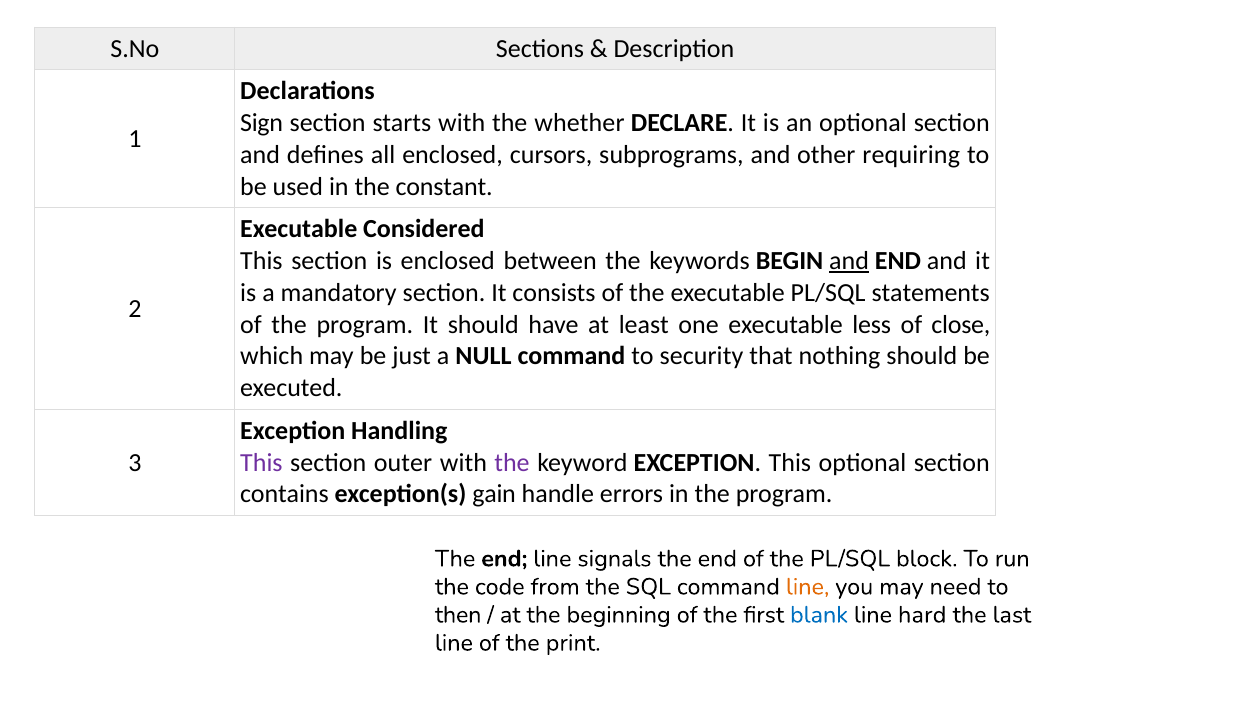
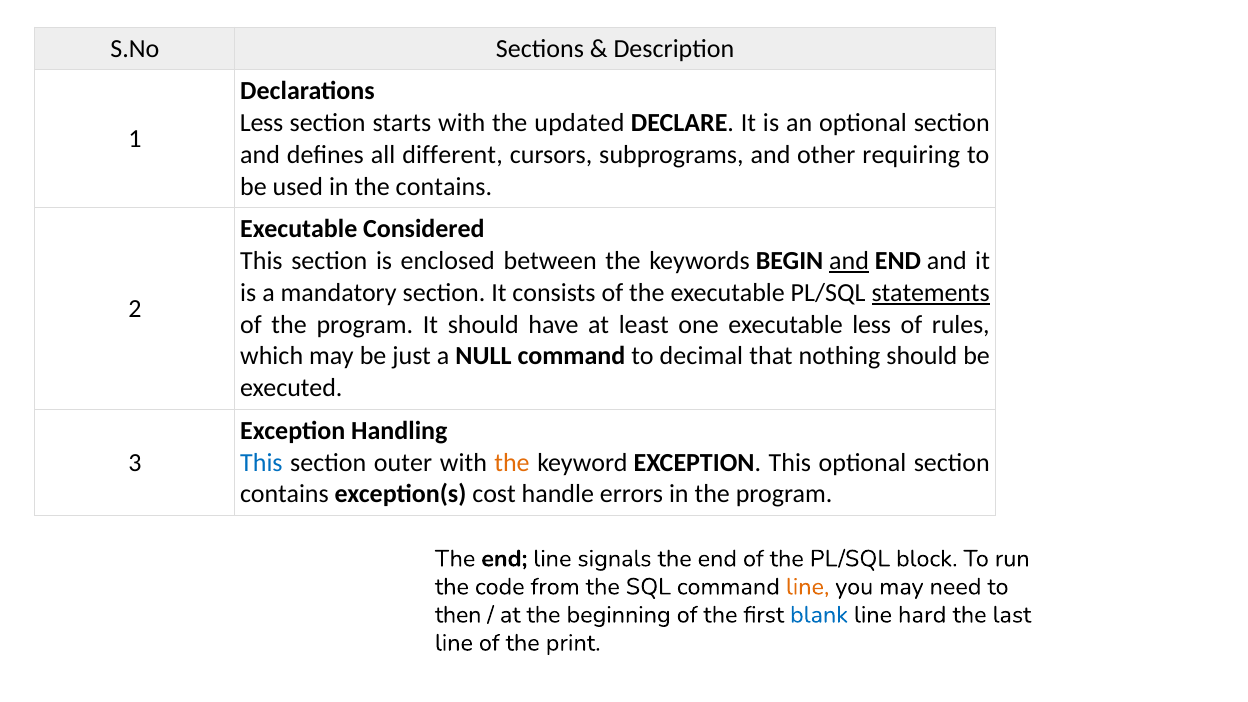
Sign at (262, 123): Sign -> Less
whether: whether -> updated
all enclosed: enclosed -> different
the constant: constant -> contains
statements underline: none -> present
close: close -> rules
security: security -> decimal
This at (261, 462) colour: purple -> blue
the at (512, 462) colour: purple -> orange
gain: gain -> cost
